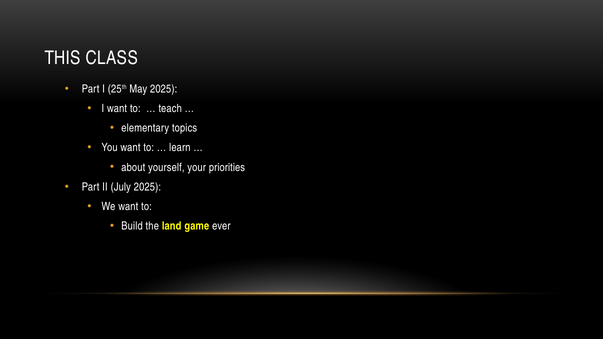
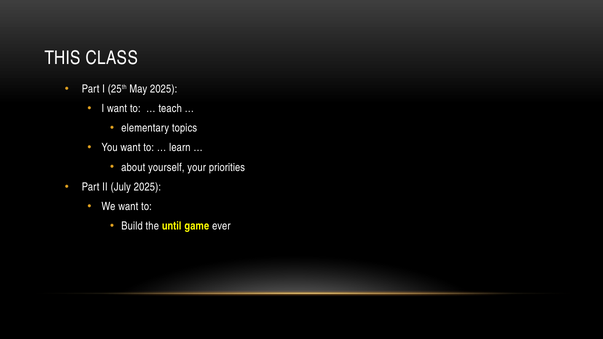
land: land -> until
